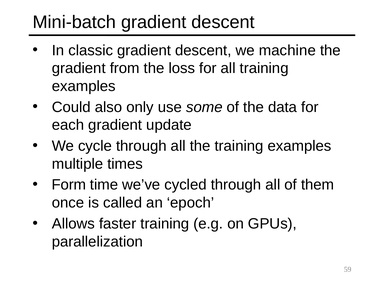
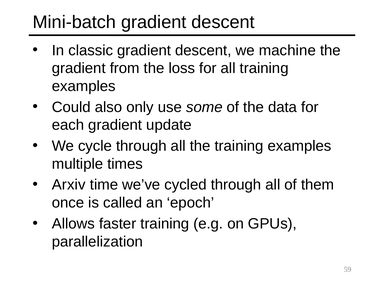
Form: Form -> Arxiv
